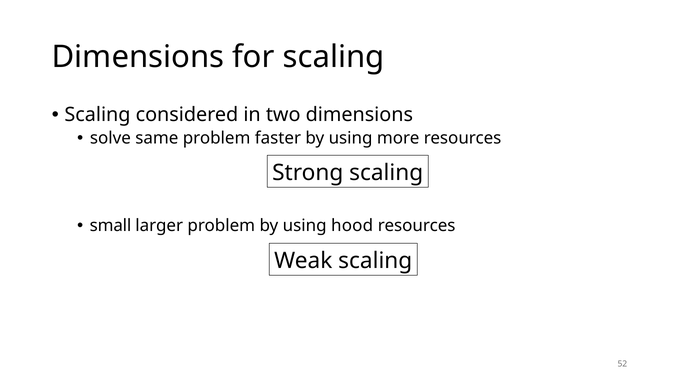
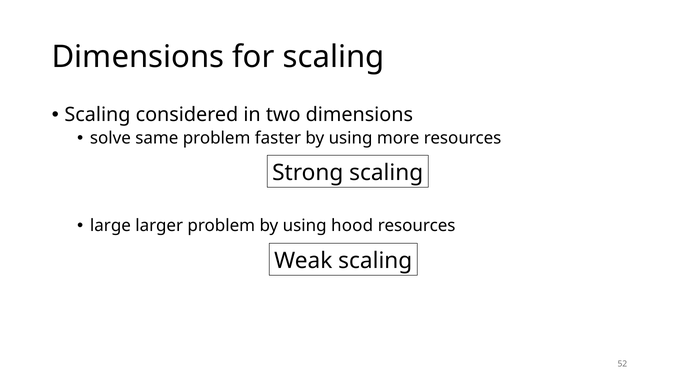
small: small -> large
